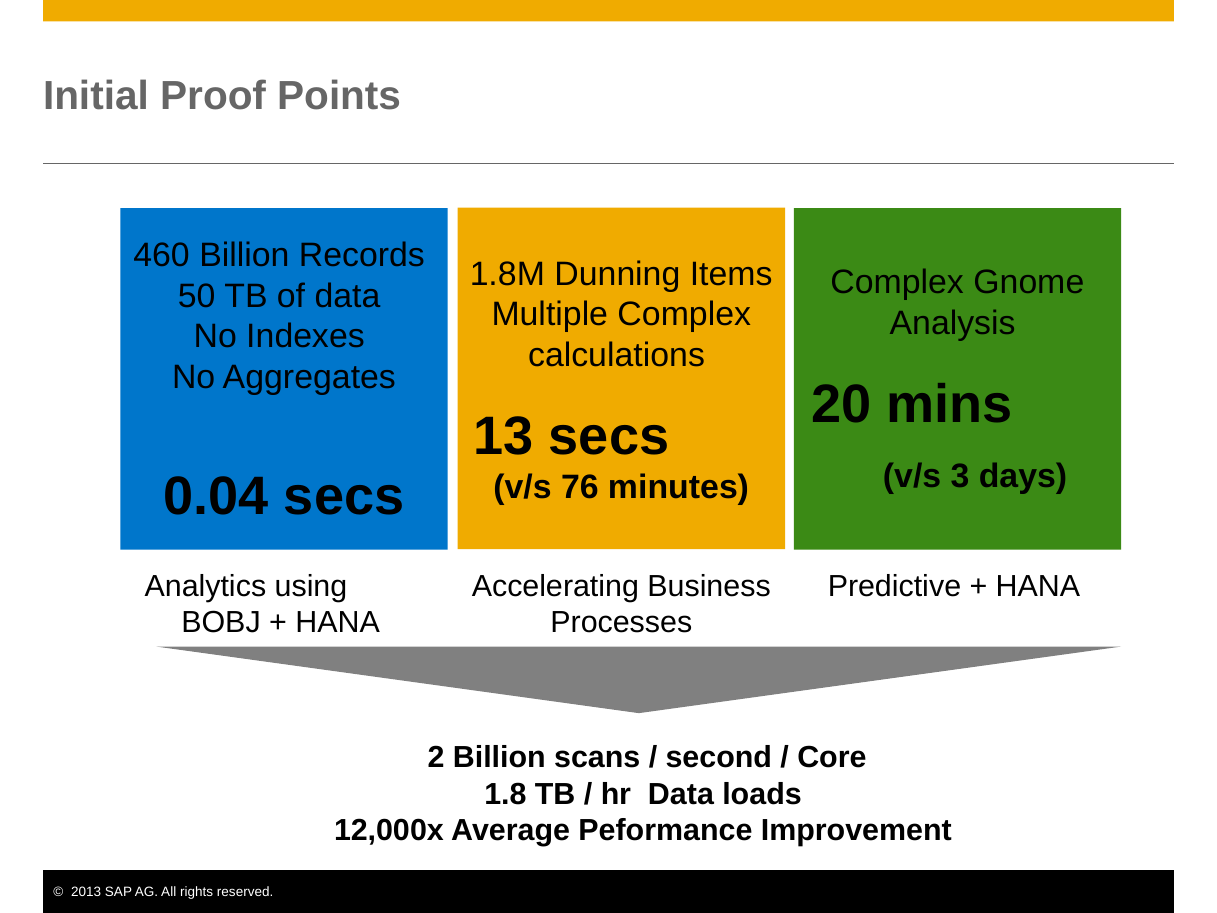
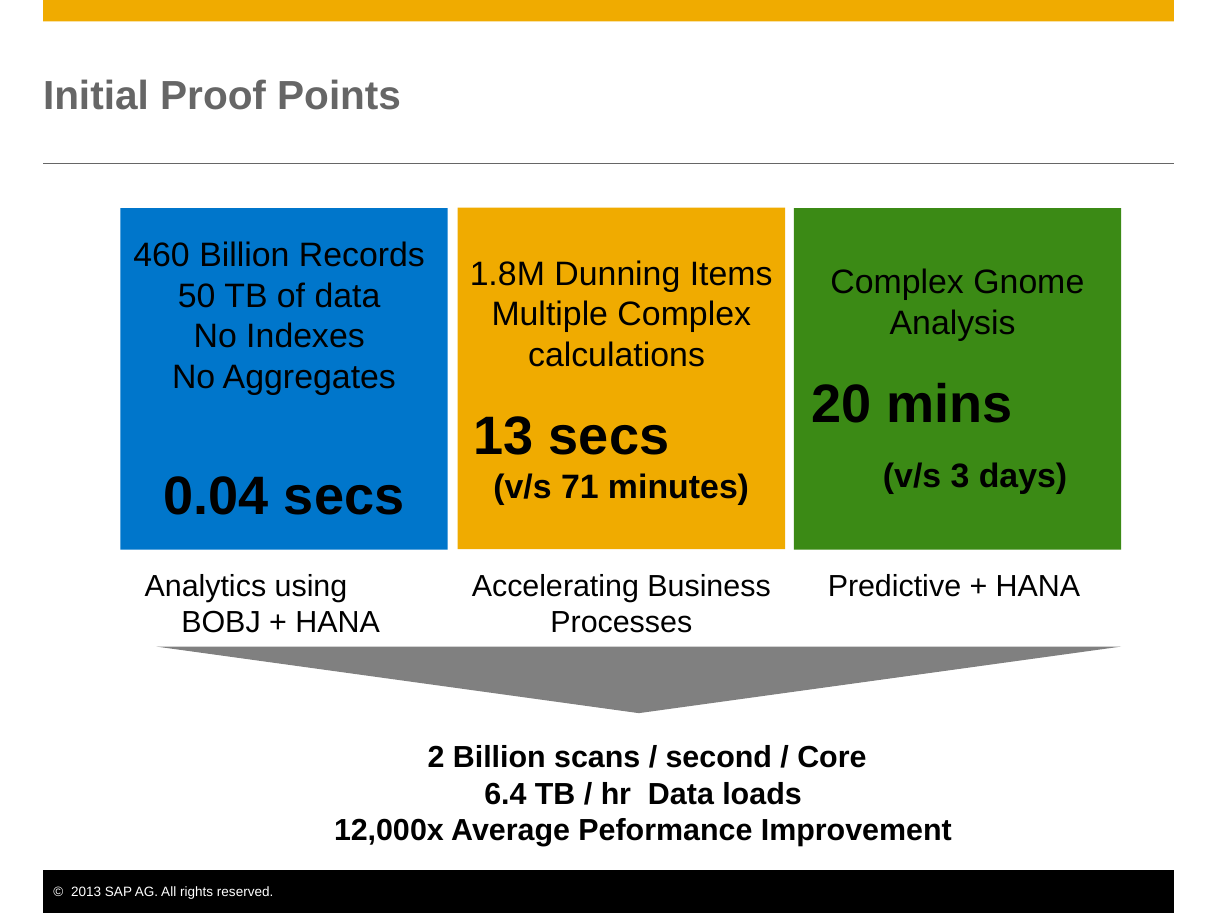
76: 76 -> 71
1.8: 1.8 -> 6.4
